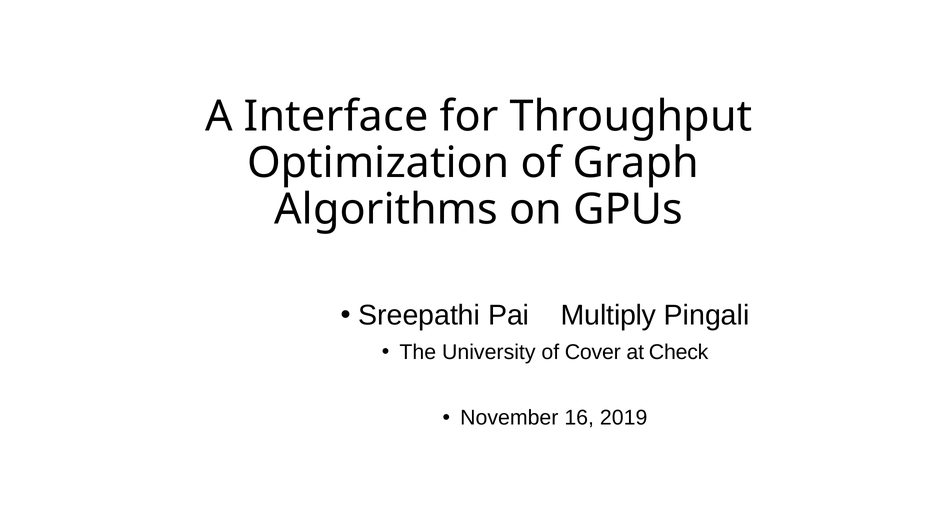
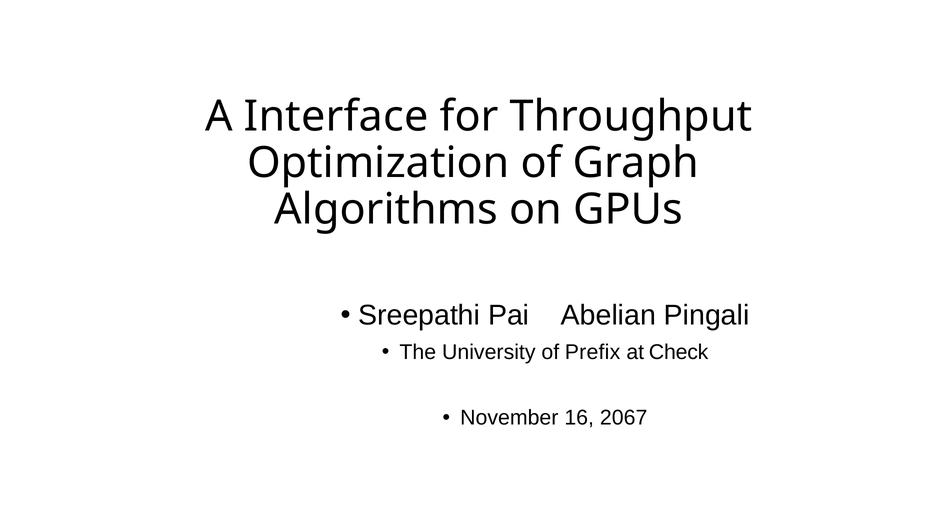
Multiply: Multiply -> Abelian
Cover: Cover -> Prefix
2019: 2019 -> 2067
